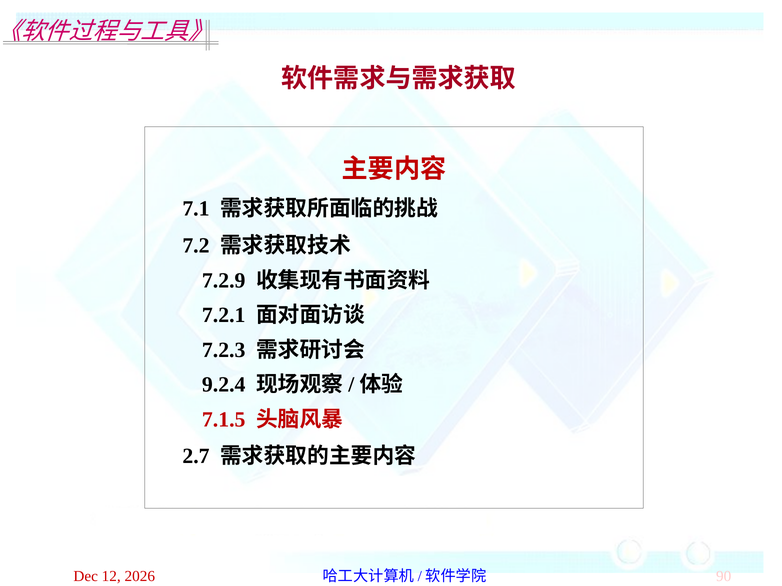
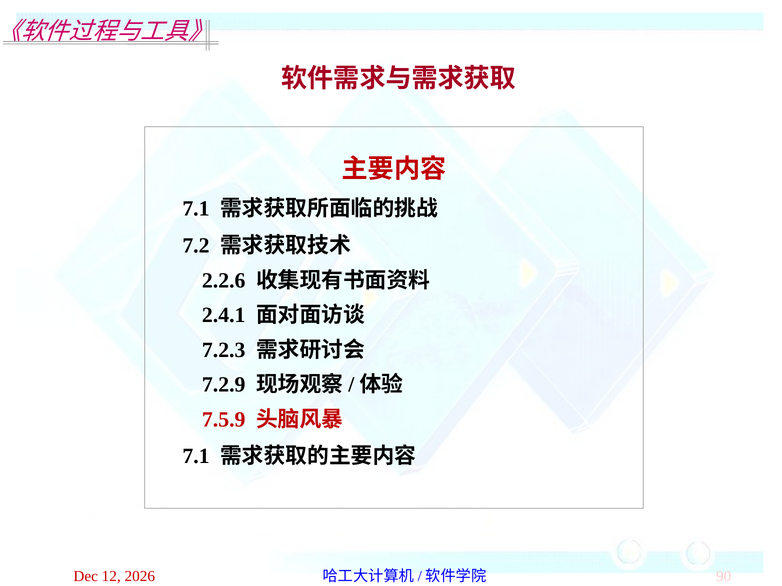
7.2.9: 7.2.9 -> 2.2.6
7.2.1: 7.2.1 -> 2.4.1
9.2.4: 9.2.4 -> 7.2.9
7.1.5: 7.1.5 -> 7.5.9
2.7 at (196, 457): 2.7 -> 7.1
